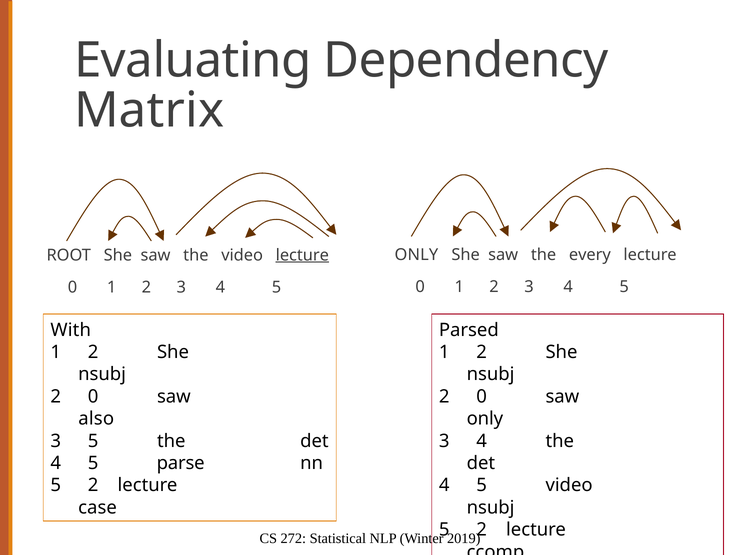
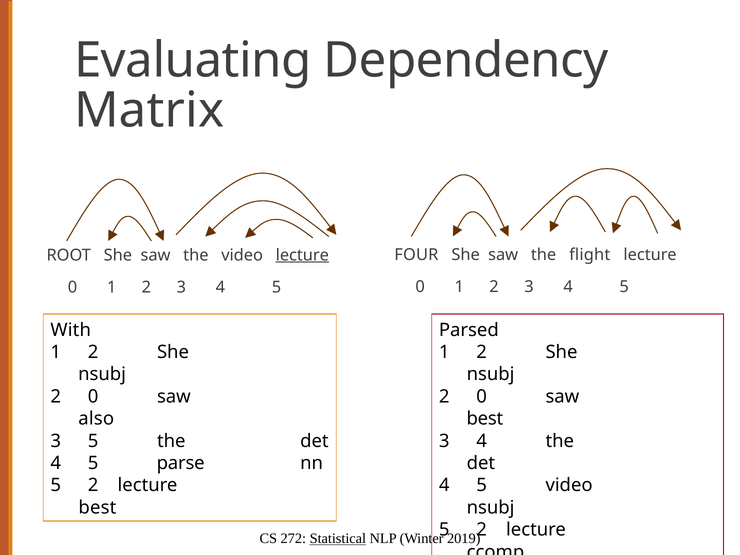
ONLY at (416, 255): ONLY -> FOUR
every: every -> flight
only at (485, 419): only -> best
case at (98, 508): case -> best
Statistical underline: none -> present
